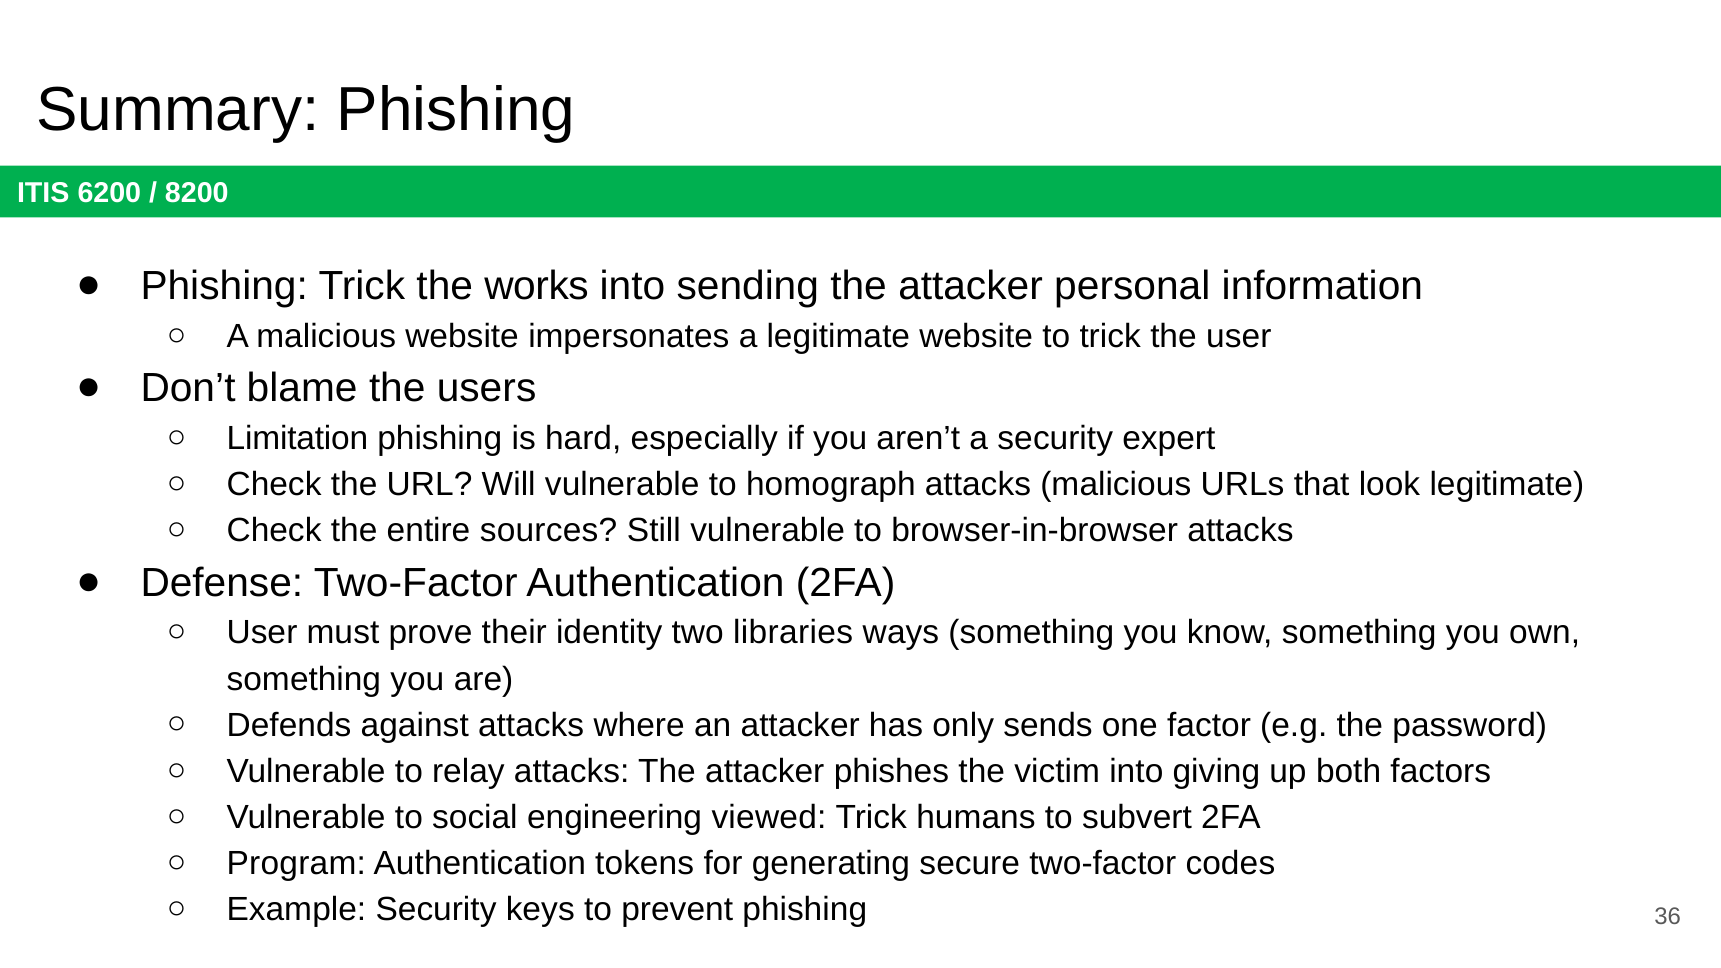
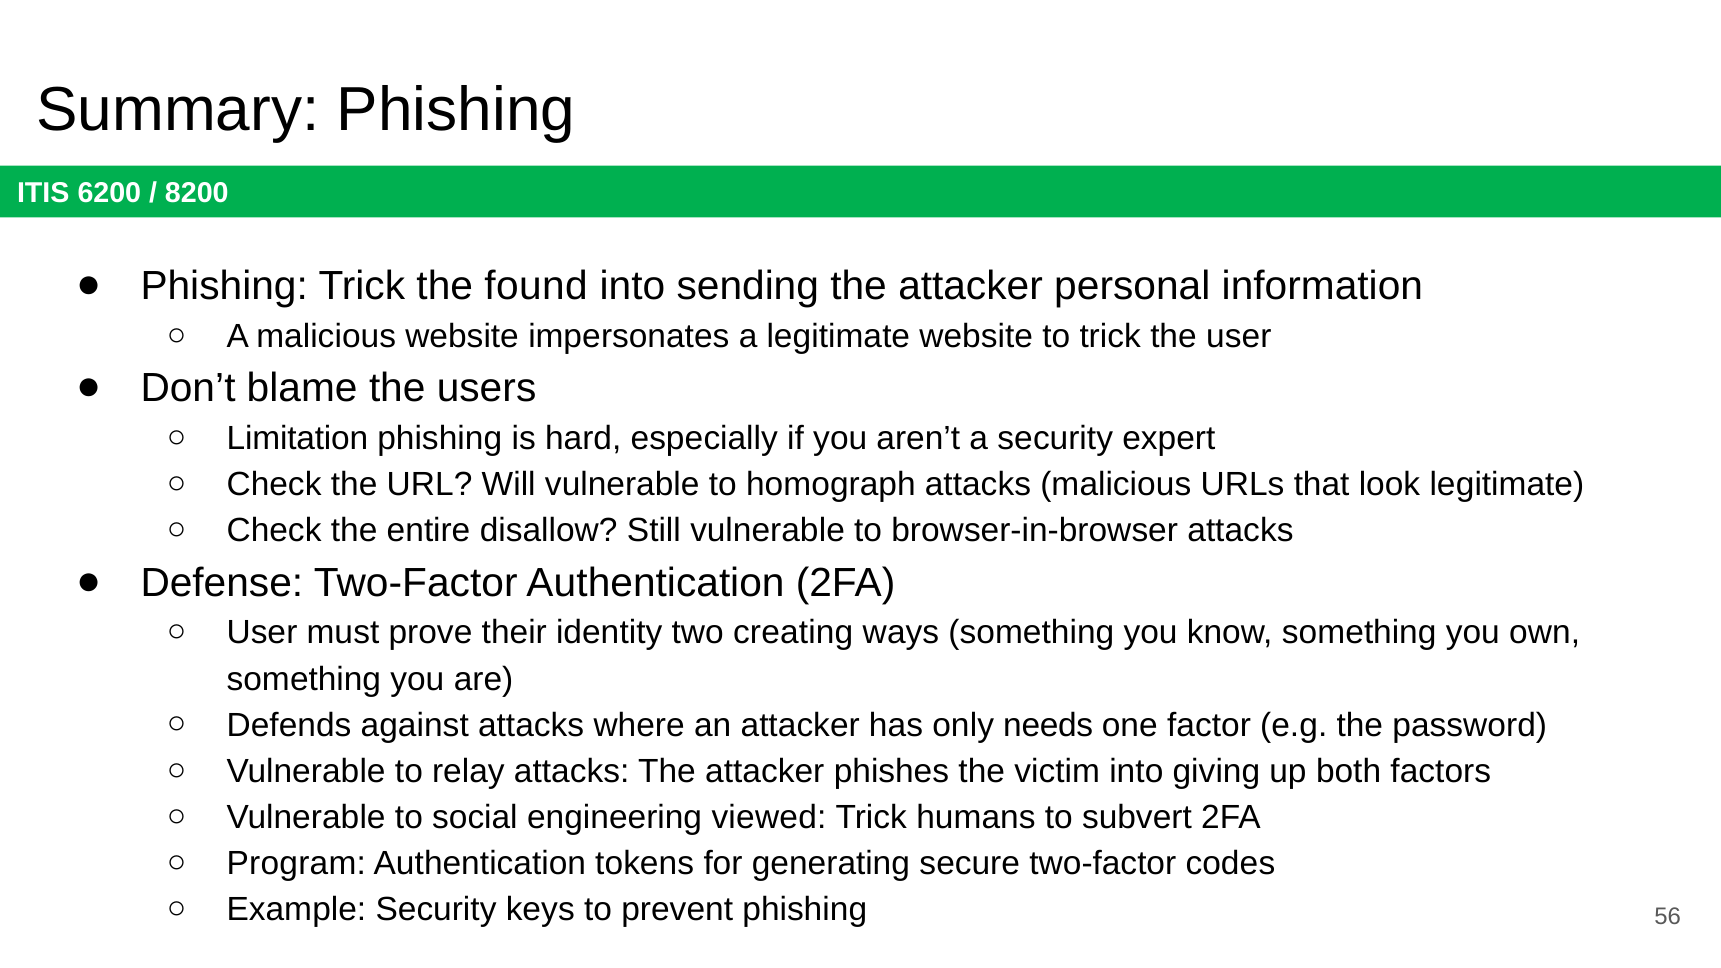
works: works -> found
sources: sources -> disallow
libraries: libraries -> creating
sends: sends -> needs
36: 36 -> 56
